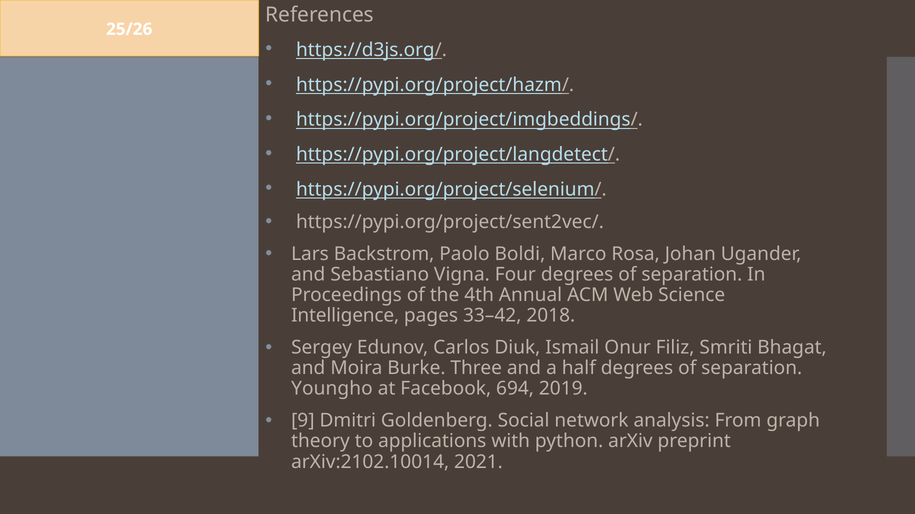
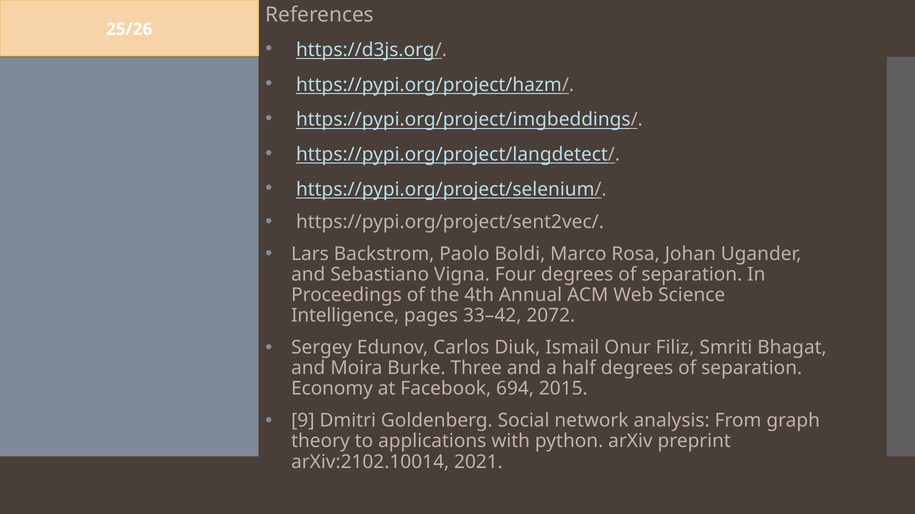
2018: 2018 -> 2072
Youngho: Youngho -> Economy
2019: 2019 -> 2015
